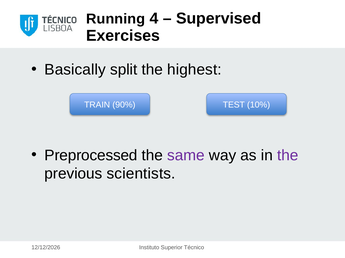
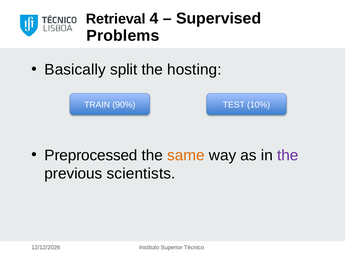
Running: Running -> Retrieval
Exercises: Exercises -> Problems
highest: highest -> hosting
same colour: purple -> orange
